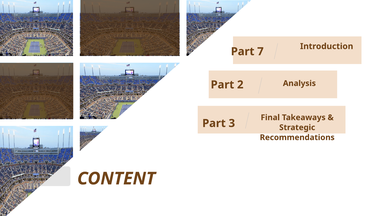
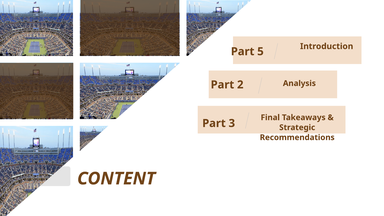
7: 7 -> 5
